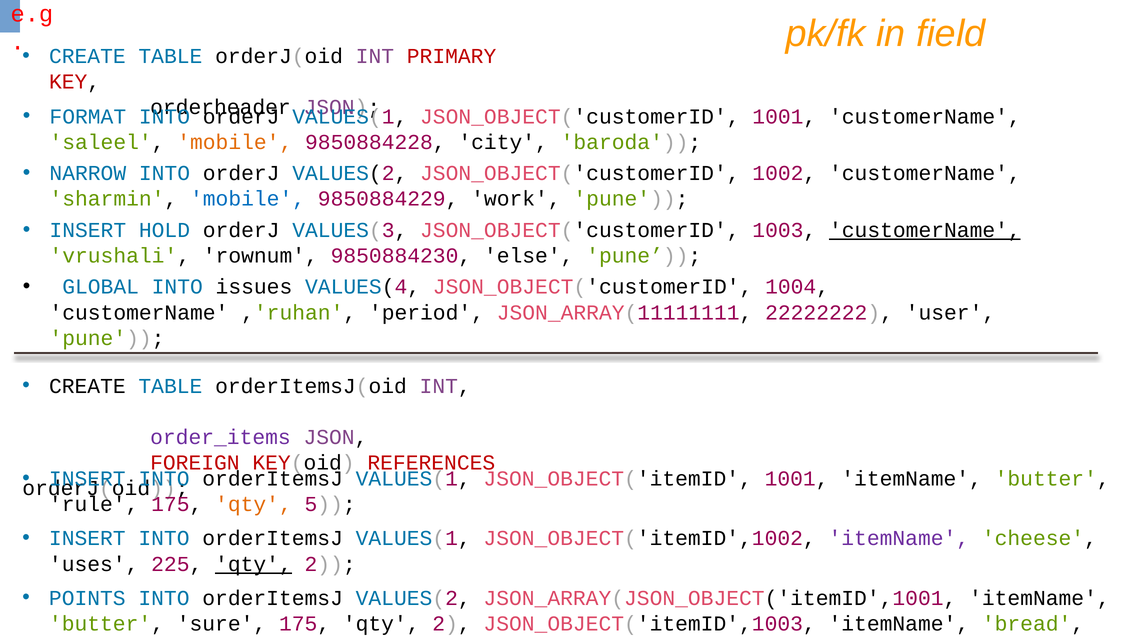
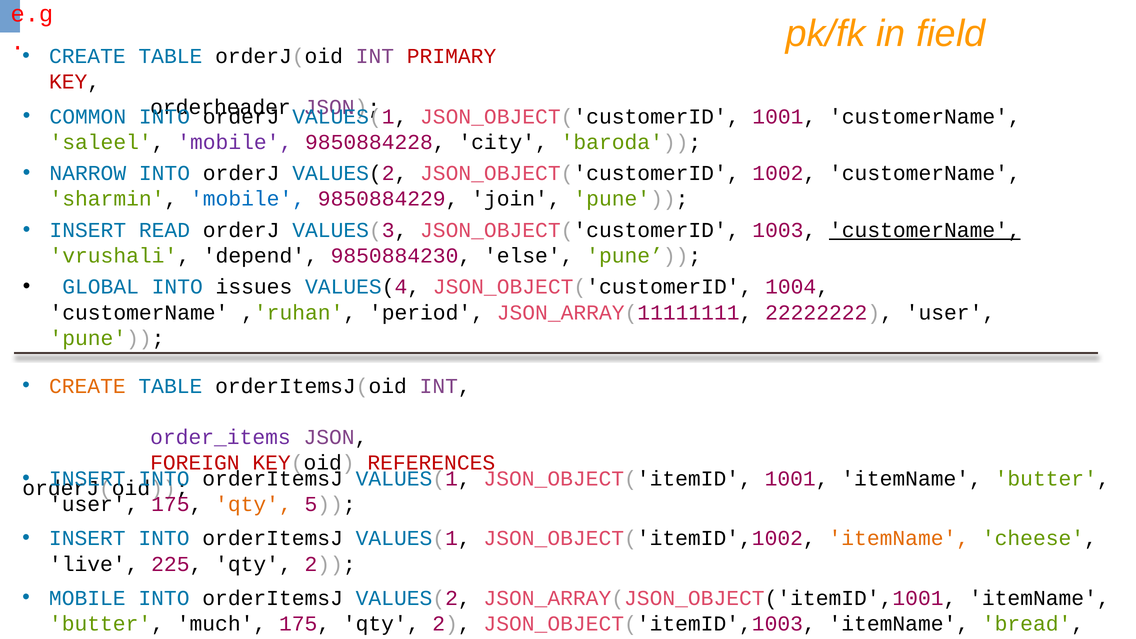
FORMAT: FORMAT -> COMMON
mobile at (235, 142) colour: orange -> purple
work: work -> join
HOLD: HOLD -> READ
rownum: rownum -> depend
CREATE at (87, 386) colour: black -> orange
rule at (94, 504): rule -> user
itemName at (899, 538) colour: purple -> orange
uses: uses -> live
qty at (253, 564) underline: present -> none
POINTS at (87, 598): POINTS -> MOBILE
sure: sure -> much
